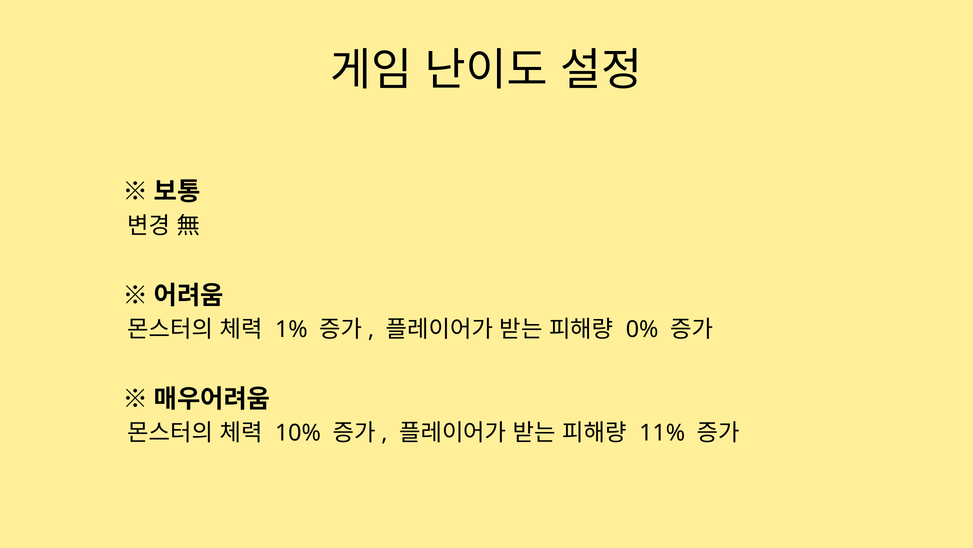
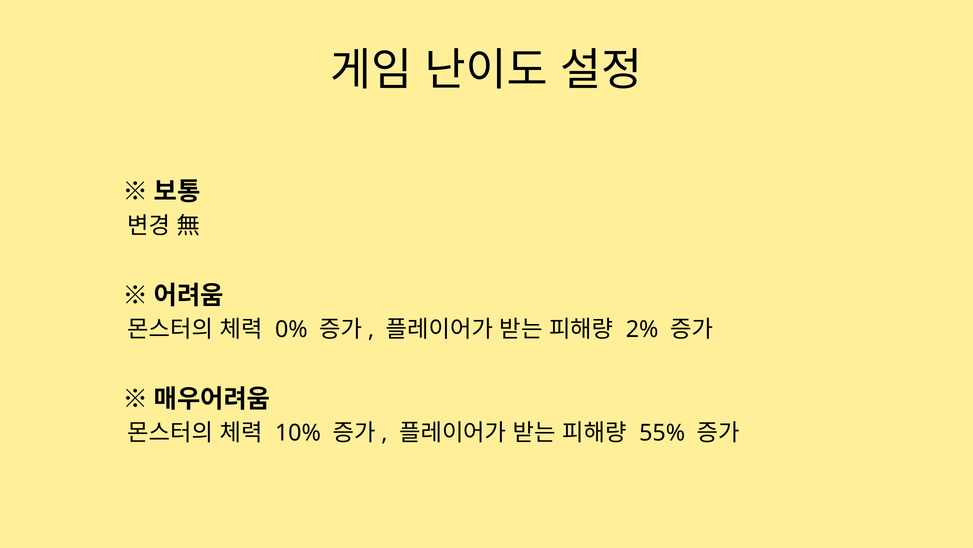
1%: 1% -> 0%
0%: 0% -> 2%
11%: 11% -> 55%
